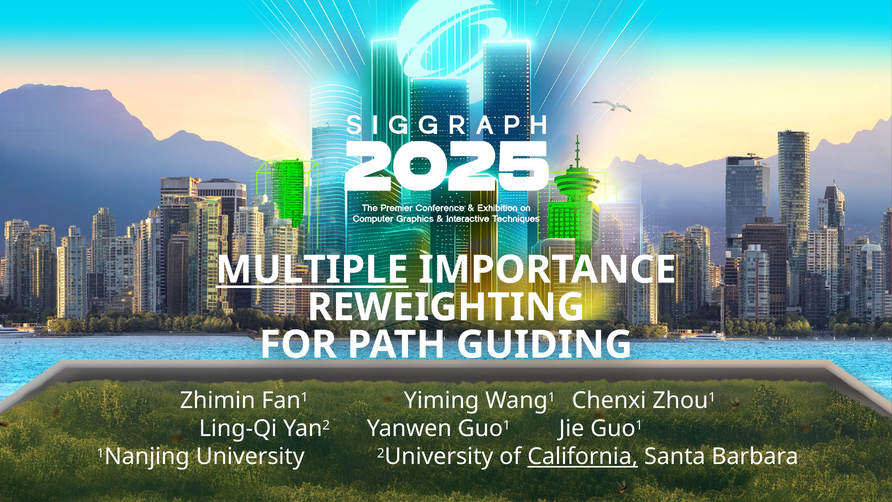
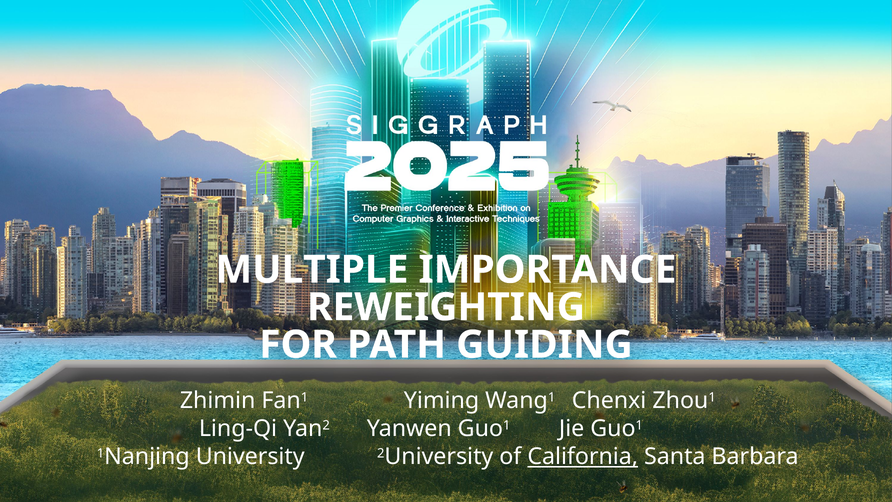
MULTIPLE underline: present -> none
